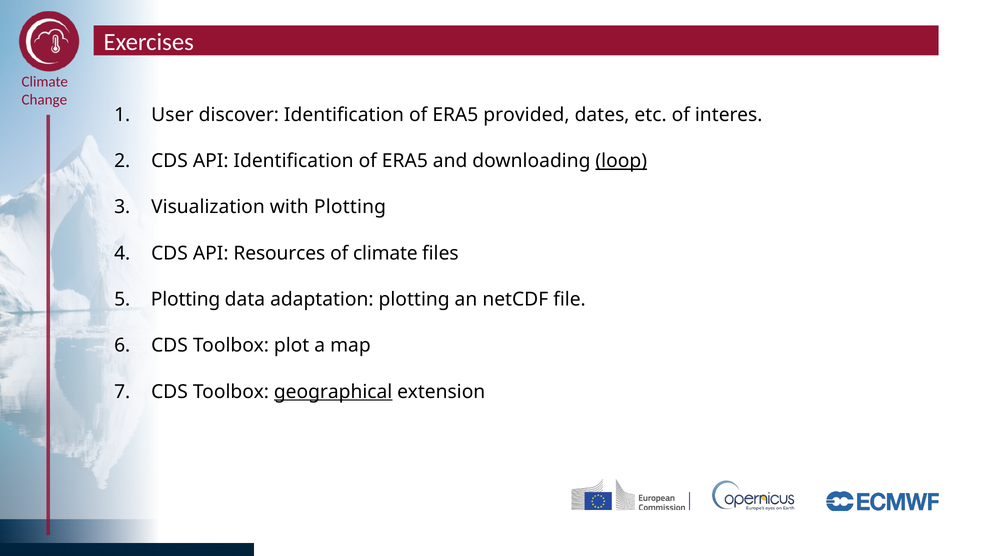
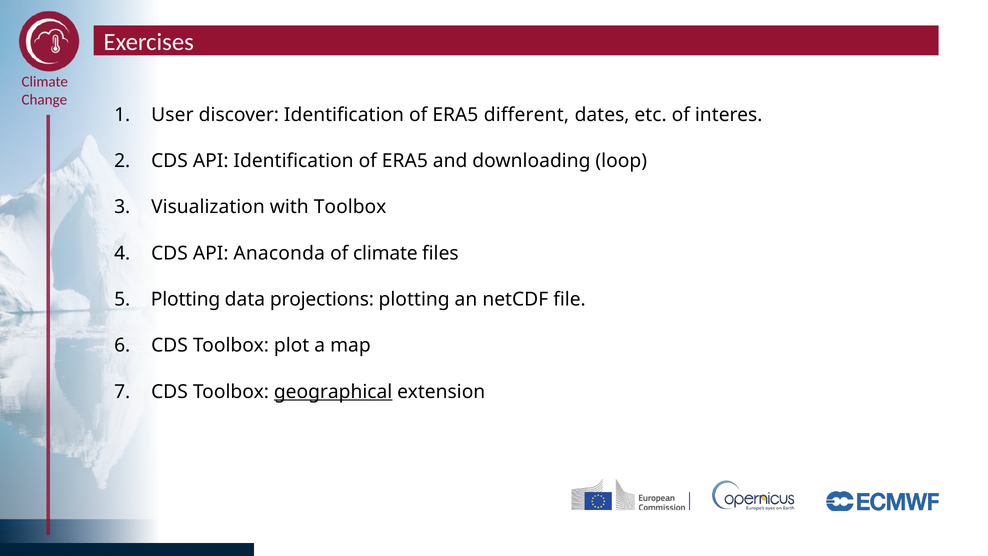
provided: provided -> different
loop underline: present -> none
with Plotting: Plotting -> Toolbox
Resources: Resources -> Anaconda
adaptation: adaptation -> projections
